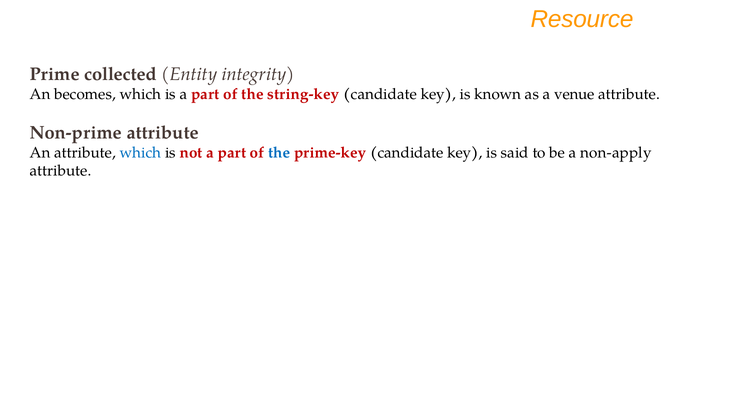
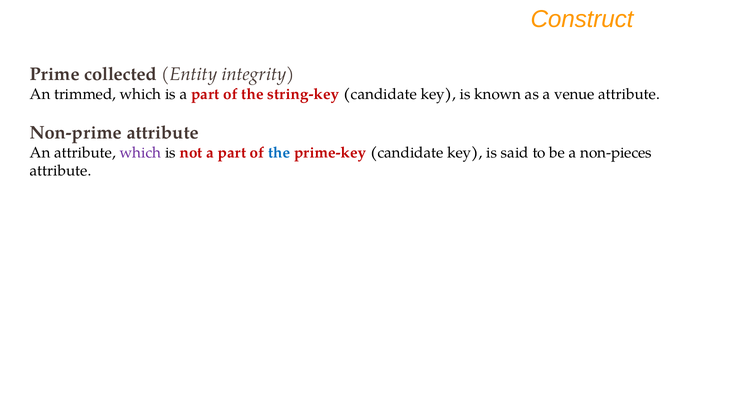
Resource: Resource -> Construct
becomes: becomes -> trimmed
which at (140, 153) colour: blue -> purple
non-apply: non-apply -> non-pieces
